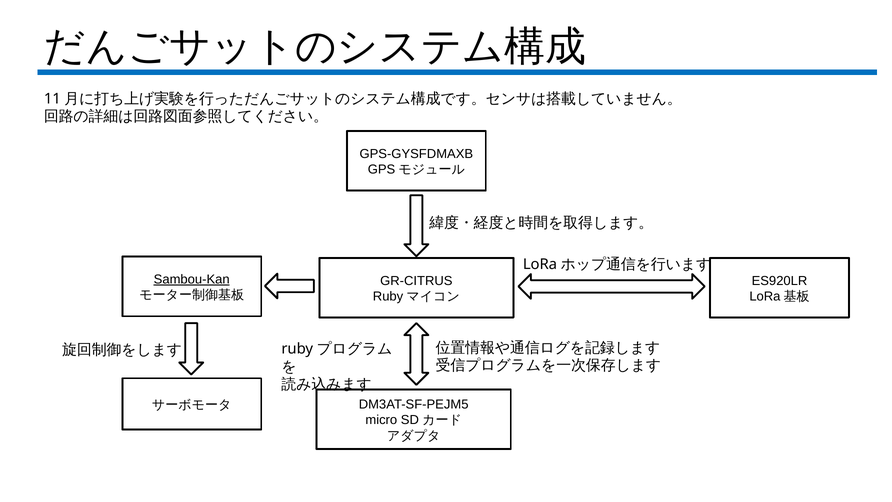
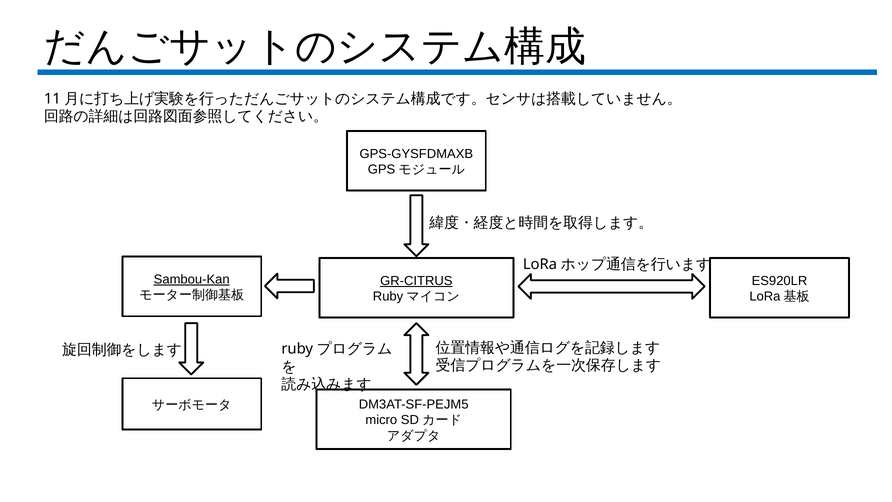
GR-CITRUS underline: none -> present
